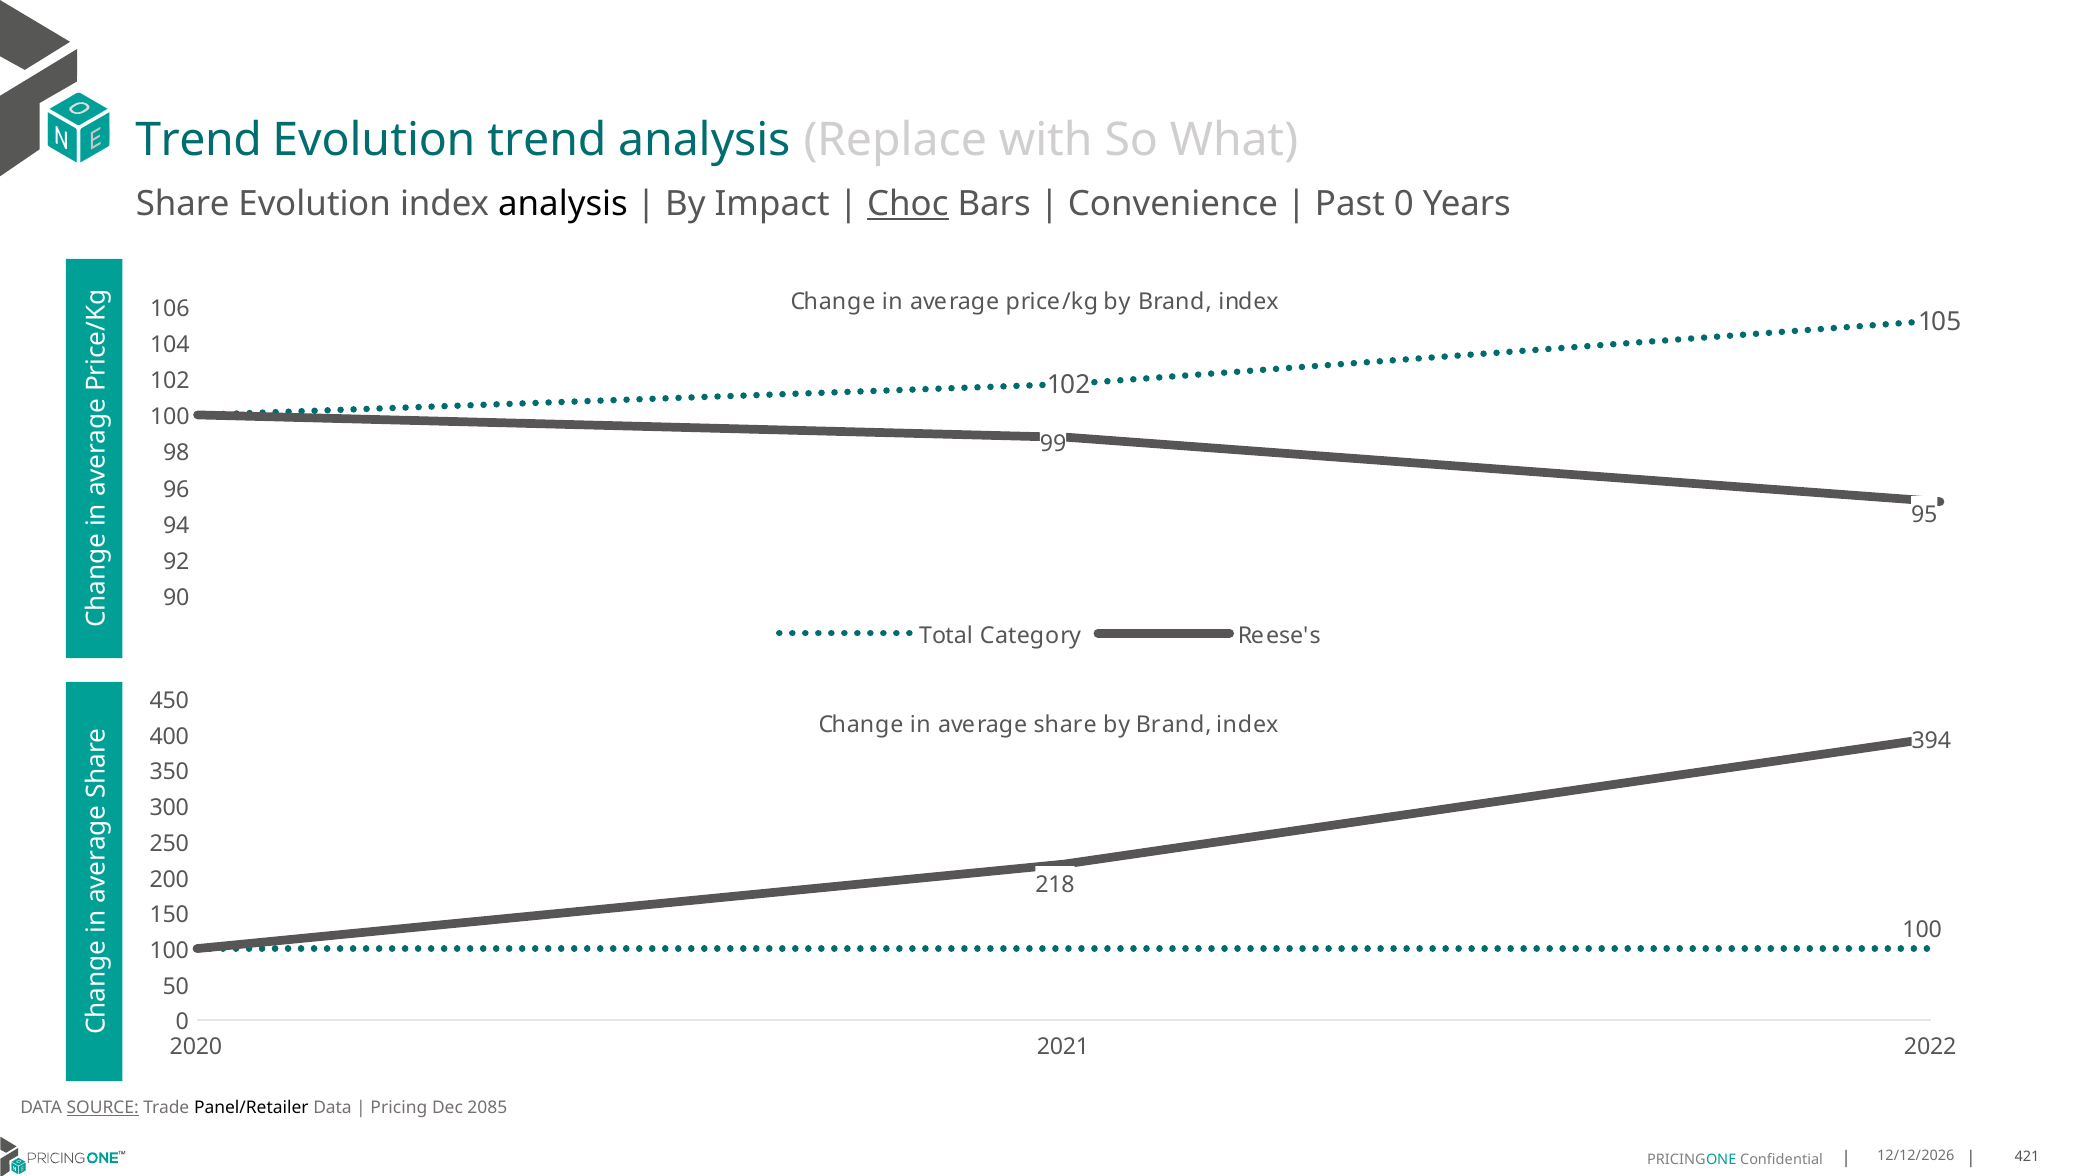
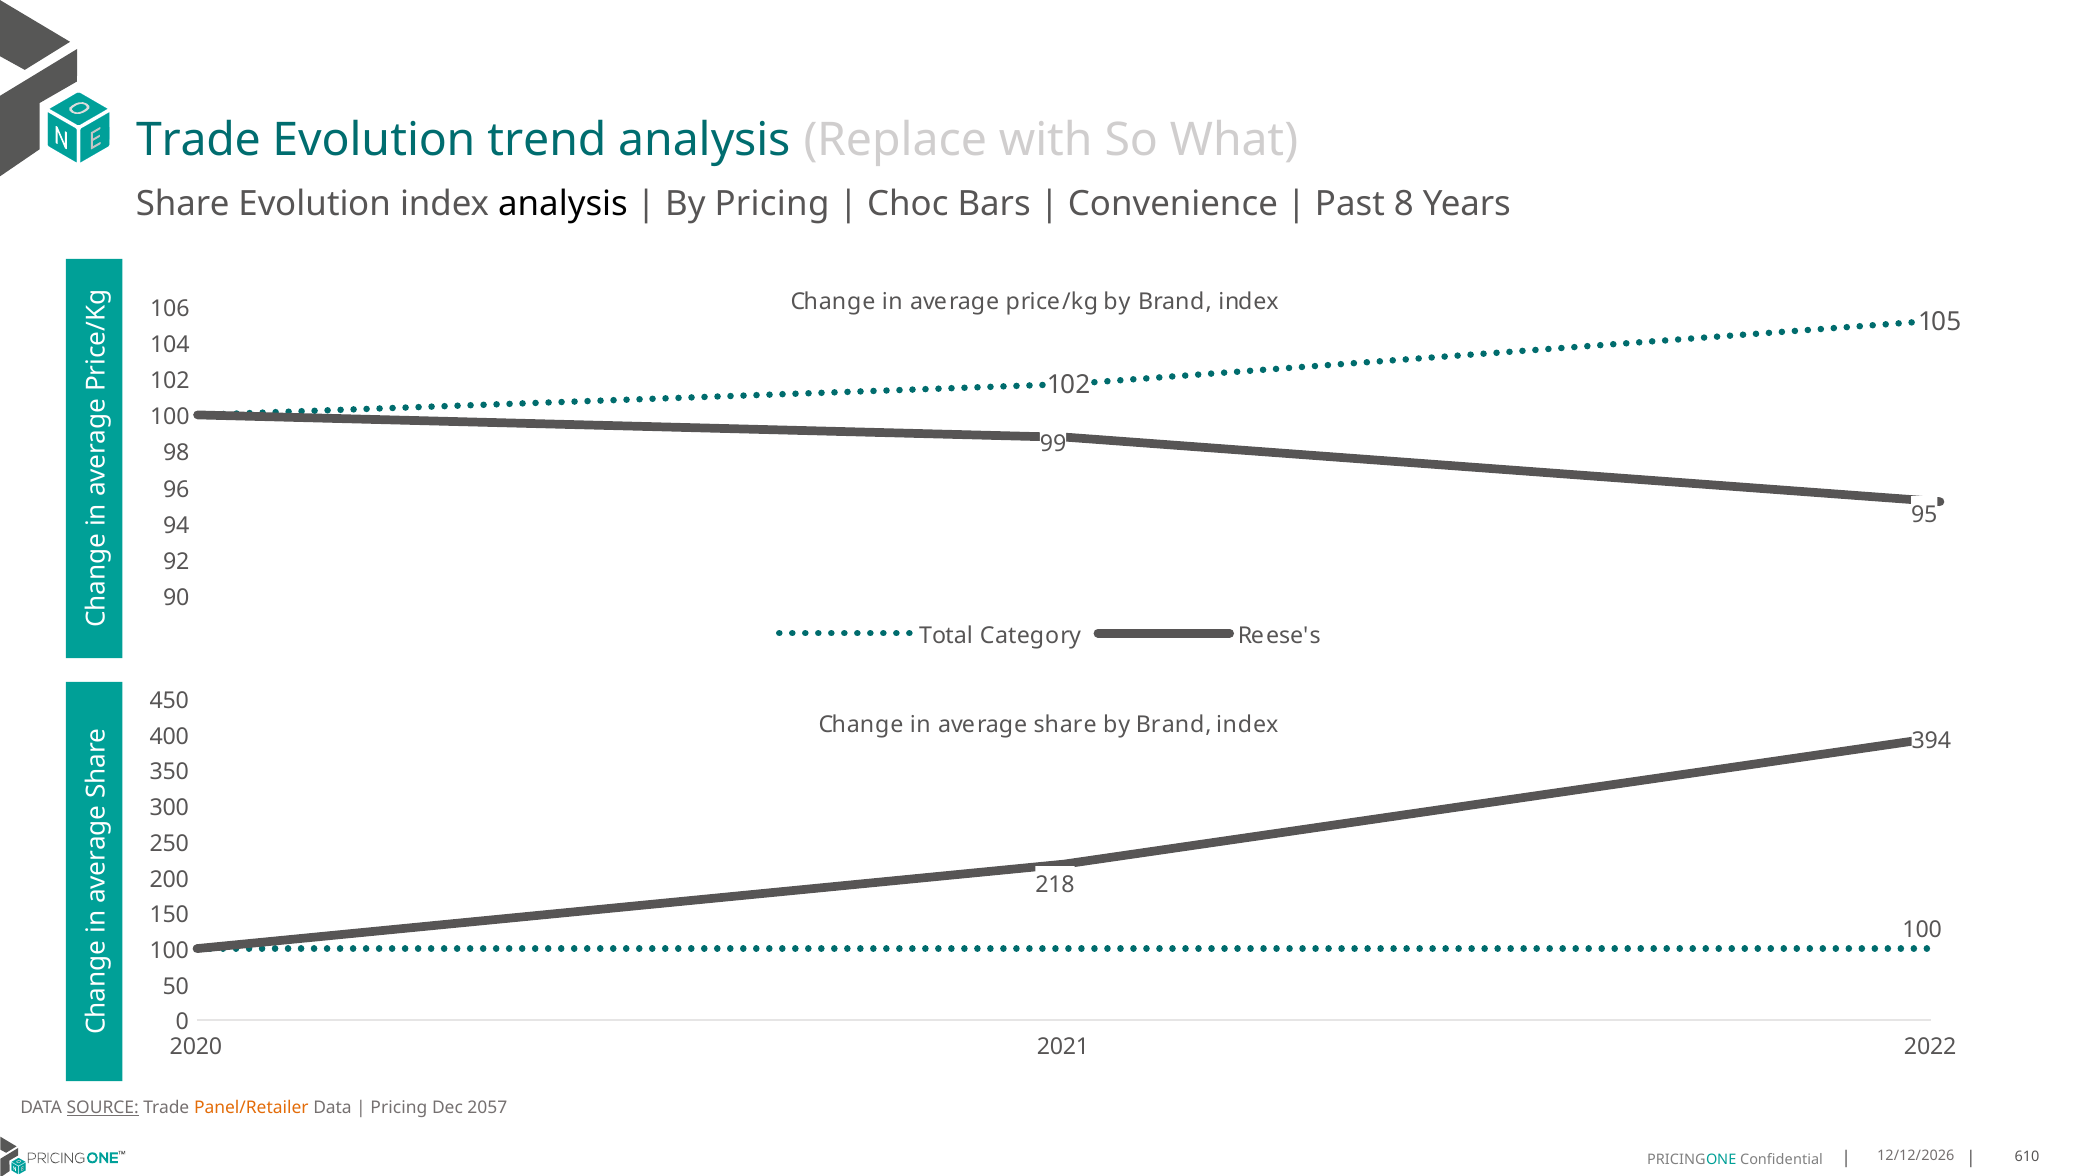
Trend at (199, 141): Trend -> Trade
By Impact: Impact -> Pricing
Choc underline: present -> none
Past 0: 0 -> 8
Panel/Retailer colour: black -> orange
2085: 2085 -> 2057
421: 421 -> 610
